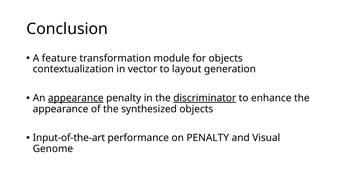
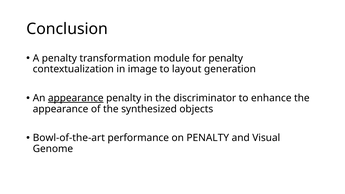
A feature: feature -> penalty
for objects: objects -> penalty
vector: vector -> image
discriminator underline: present -> none
Input-of-the-art: Input-of-the-art -> Bowl-of-the-art
